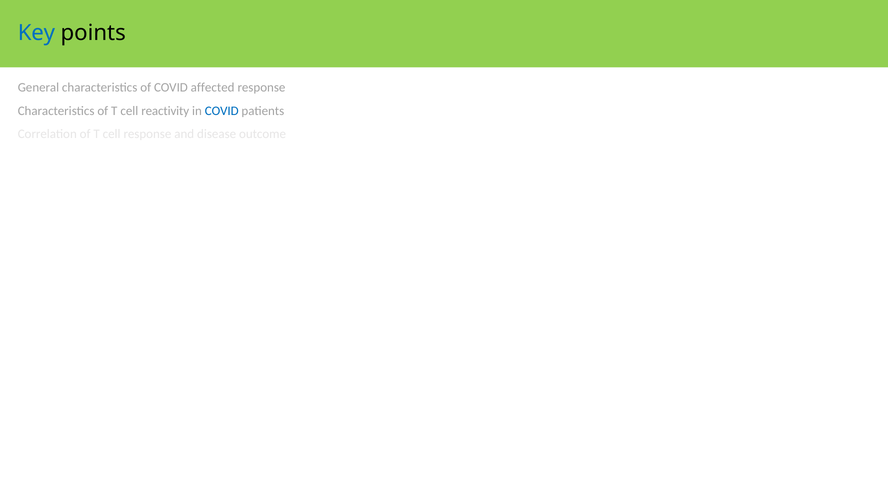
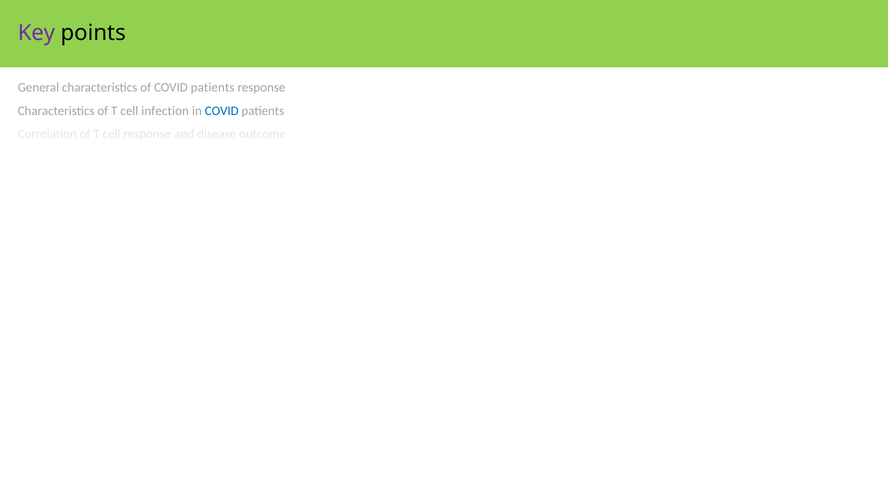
Key colour: blue -> purple
of COVID affected: affected -> patients
reactivity: reactivity -> infection
